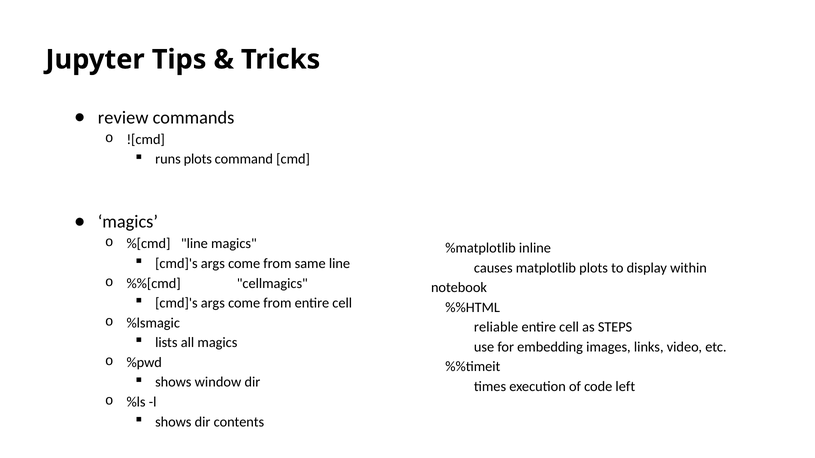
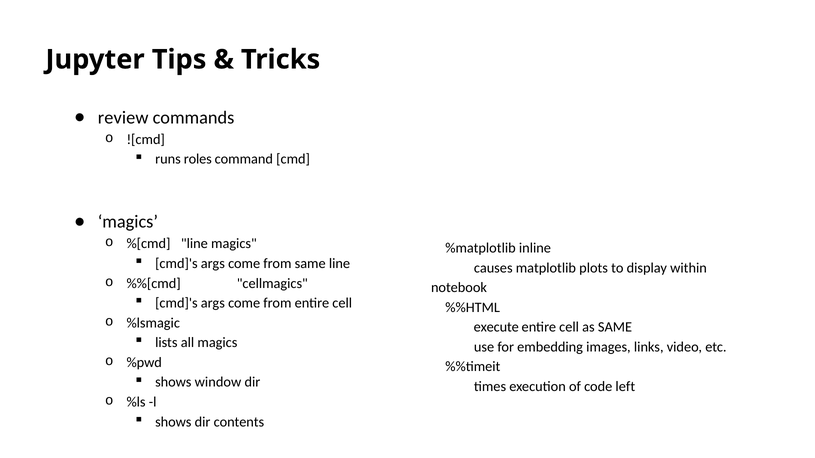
runs plots: plots -> roles
reliable: reliable -> execute
as STEPS: STEPS -> SAME
